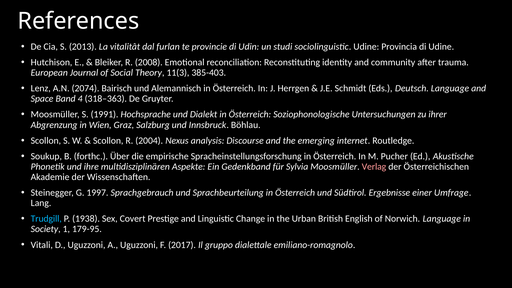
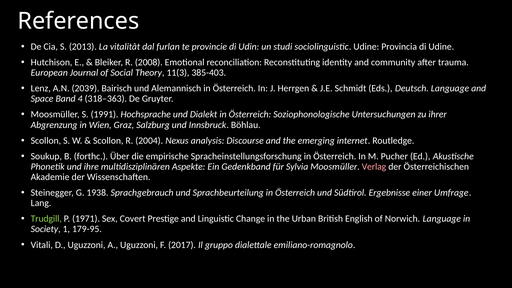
2074: 2074 -> 2039
1997: 1997 -> 1938
Trudgill colour: light blue -> light green
1938: 1938 -> 1971
